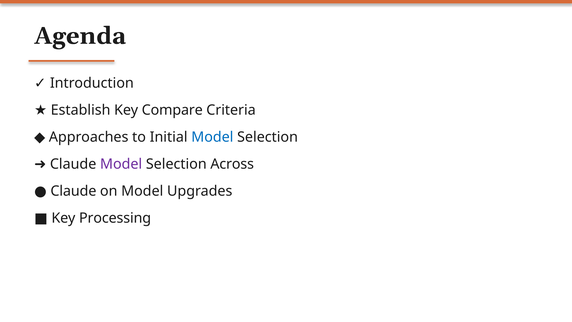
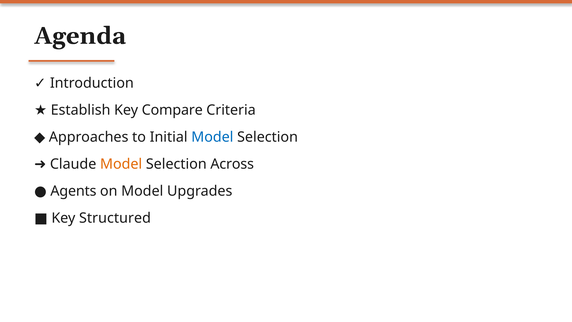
Model at (121, 164) colour: purple -> orange
Claude at (73, 191): Claude -> Agents
Processing: Processing -> Structured
